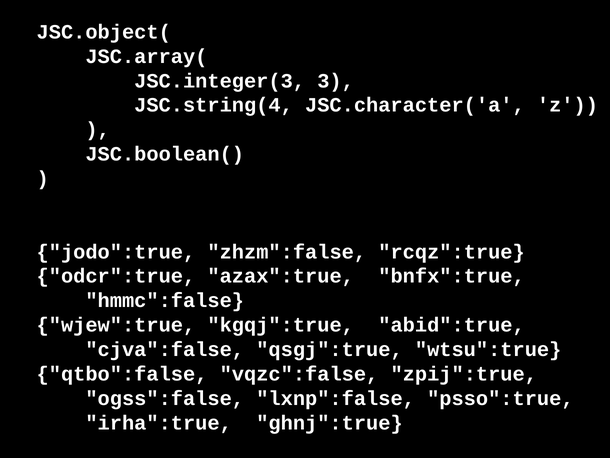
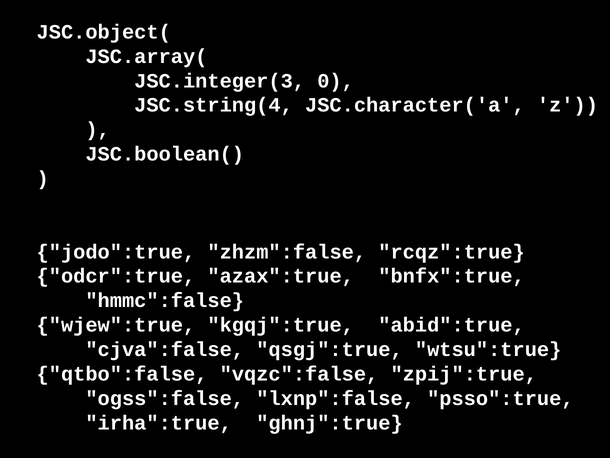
3: 3 -> 0
